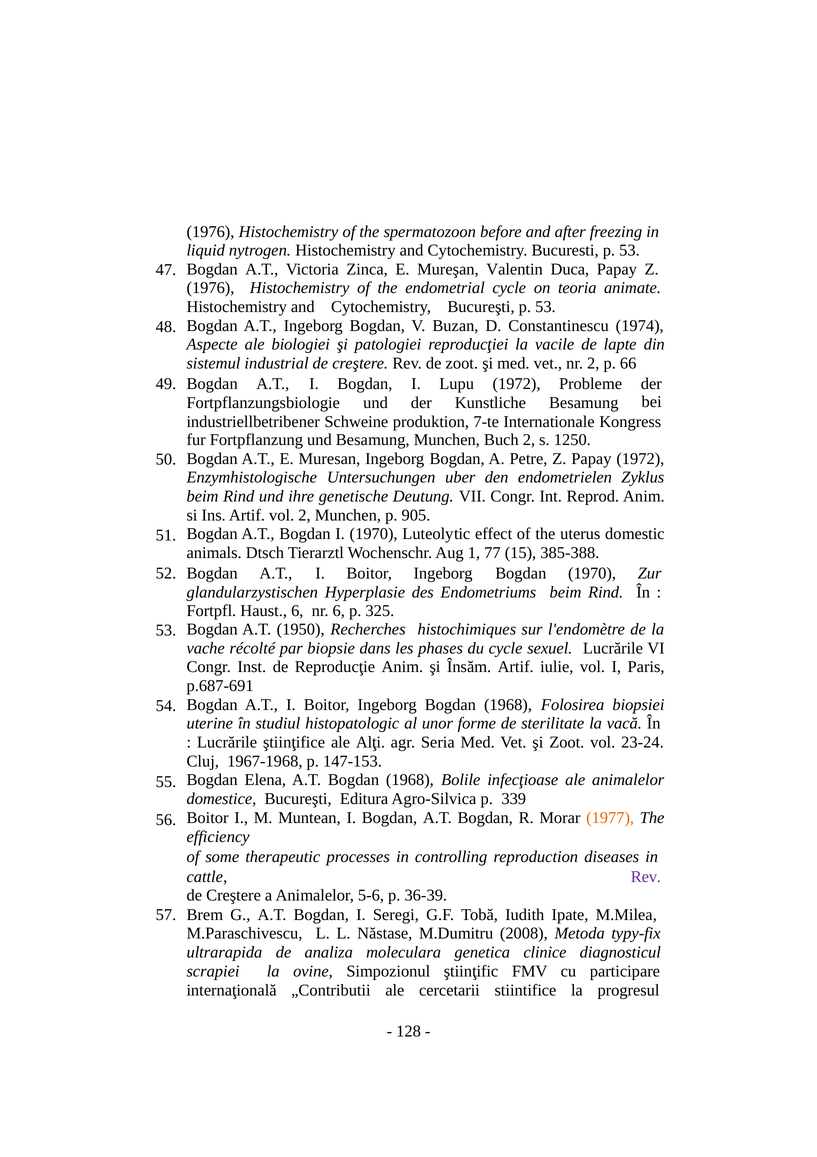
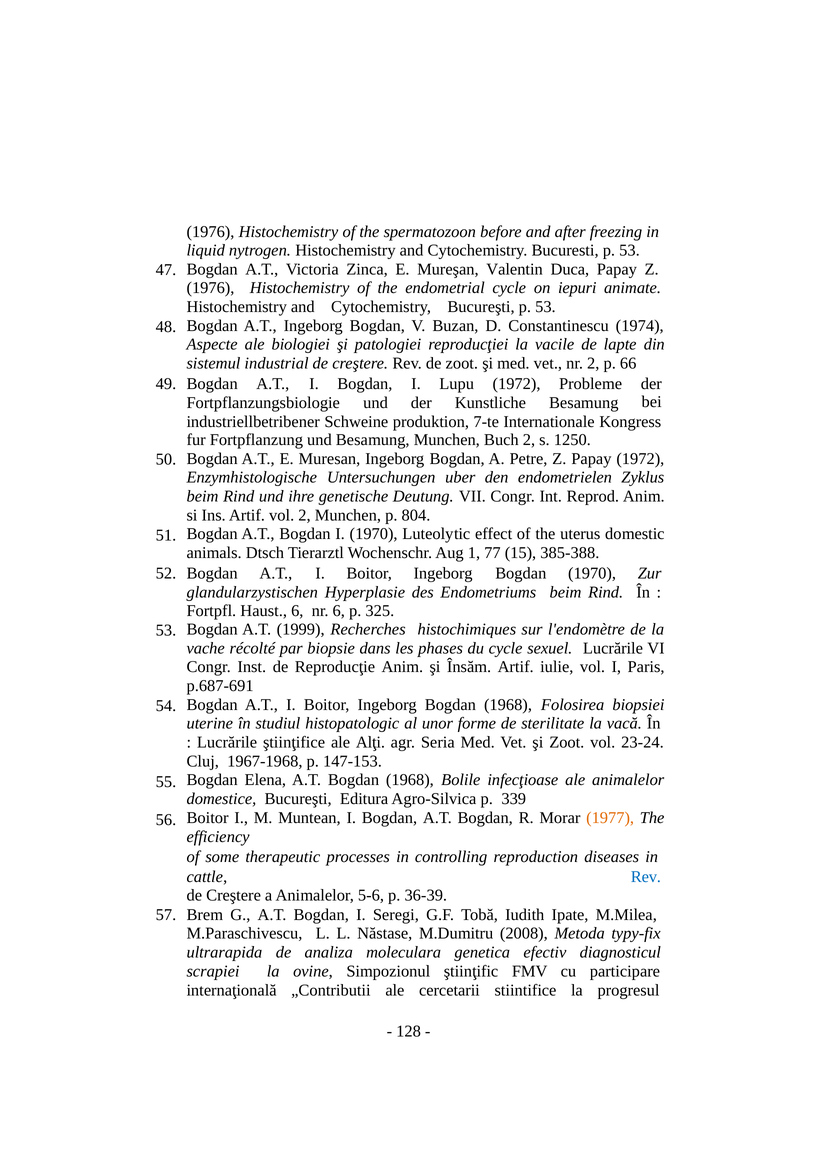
teoria: teoria -> iepuri
905: 905 -> 804
1950: 1950 -> 1999
Rev at (646, 876) colour: purple -> blue
clinice: clinice -> efectiv
